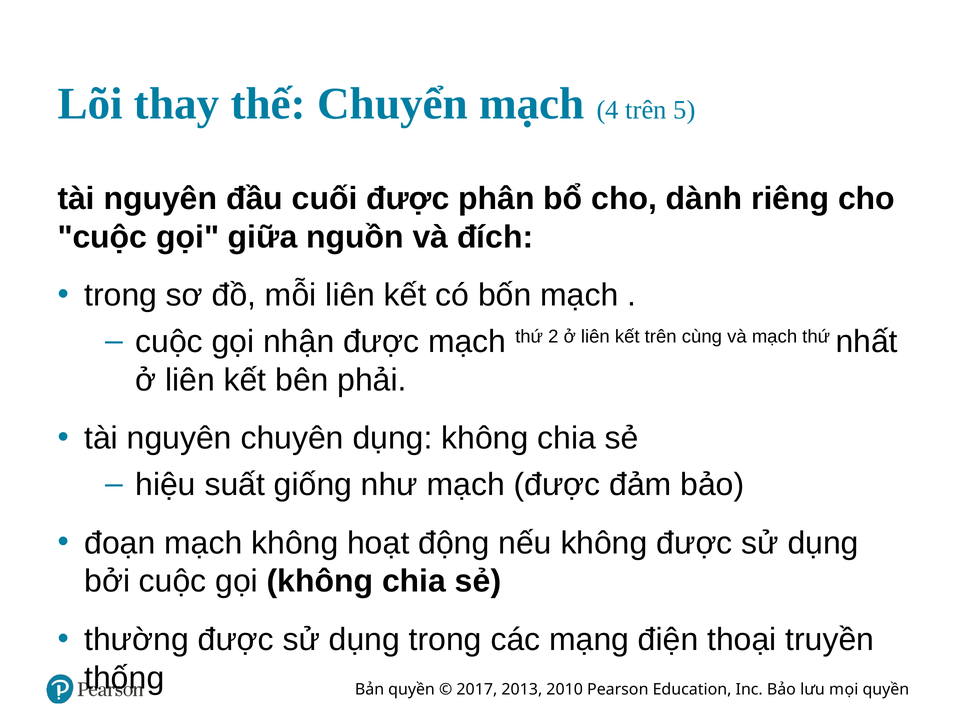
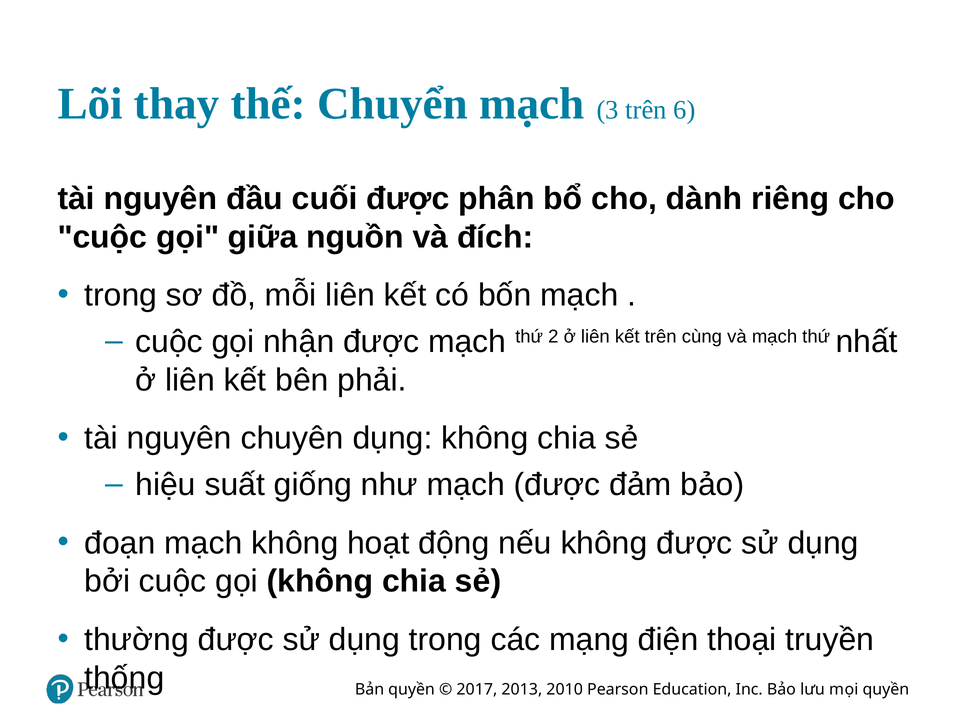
4: 4 -> 3
5: 5 -> 6
